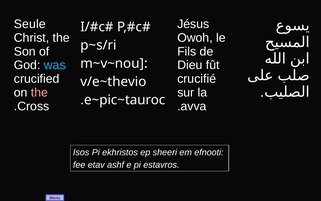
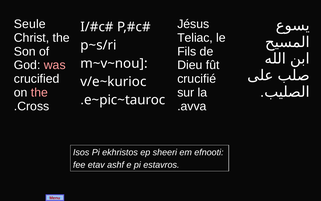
Owoh: Owoh -> Teliac
was colour: light blue -> pink
v/e~thevio: v/e~thevio -> v/e~kurioc
